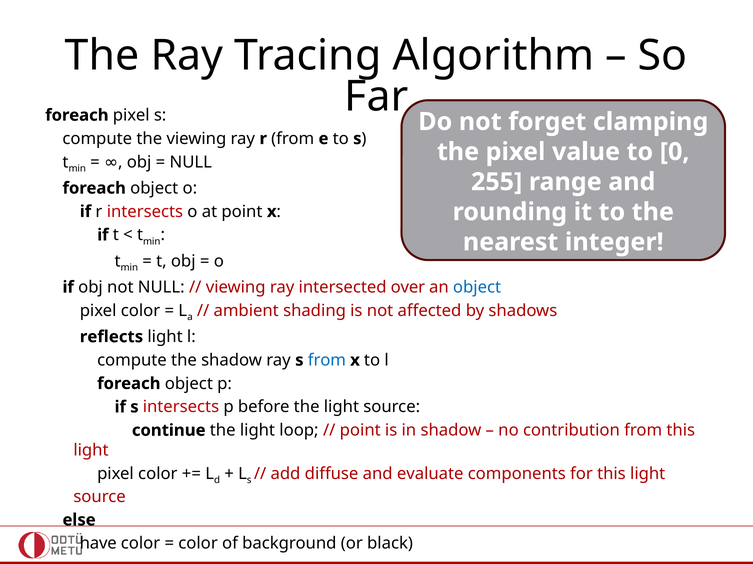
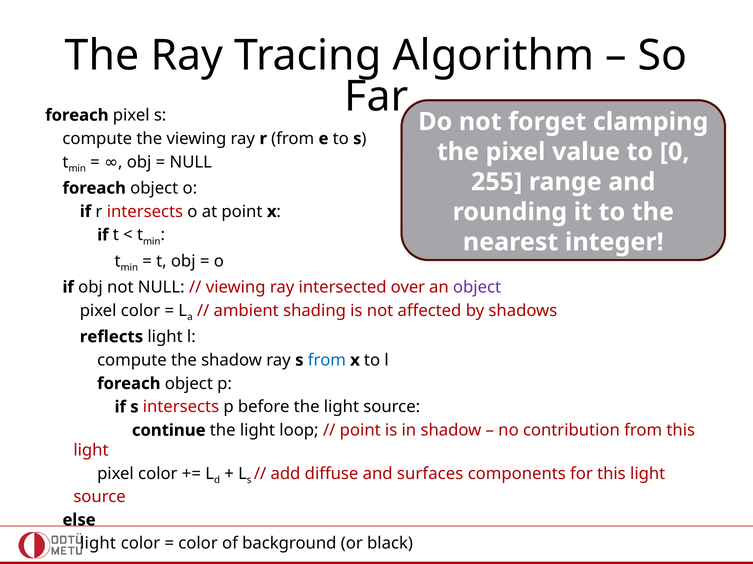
object at (477, 288) colour: blue -> purple
evaluate: evaluate -> surfaces
have at (98, 544): have -> light
